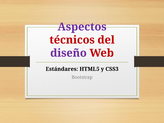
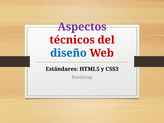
diseño colour: purple -> blue
